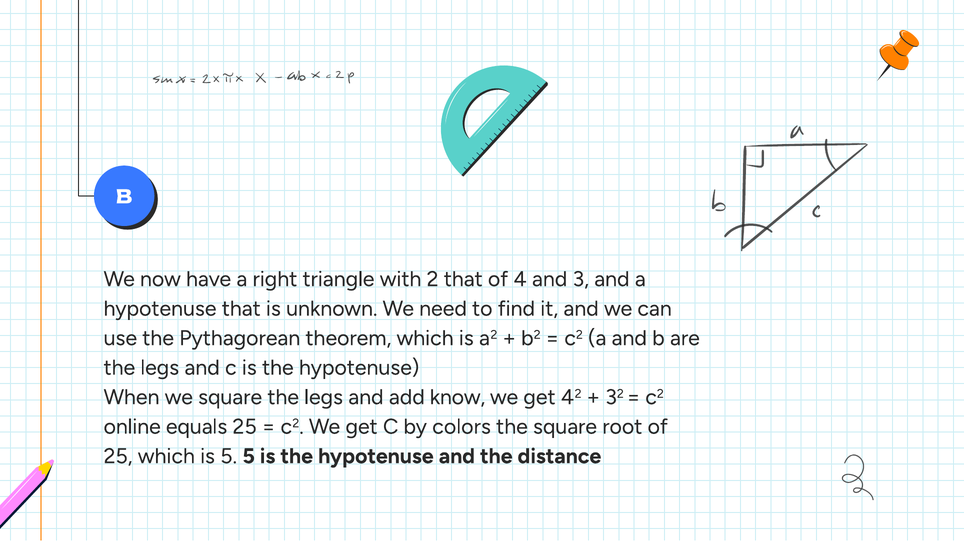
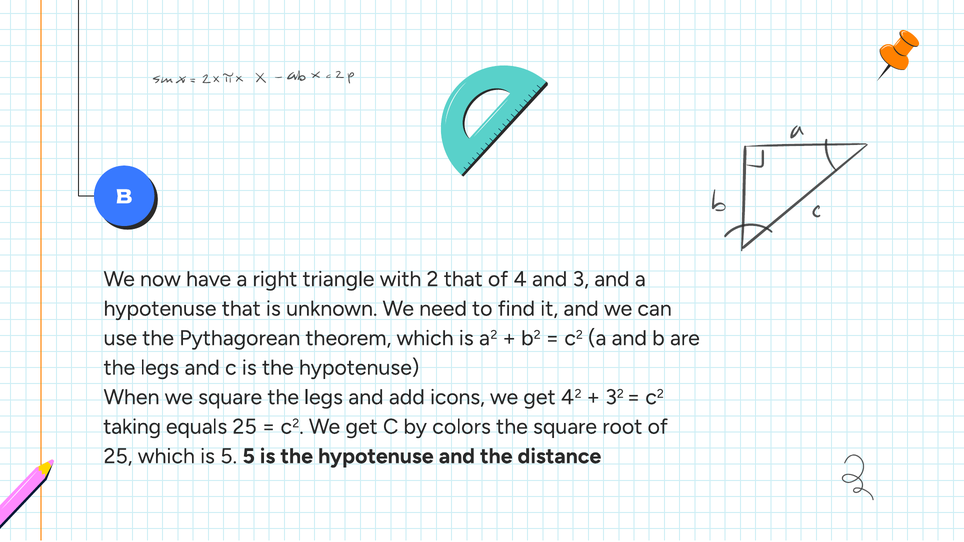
know: know -> icons
online: online -> taking
